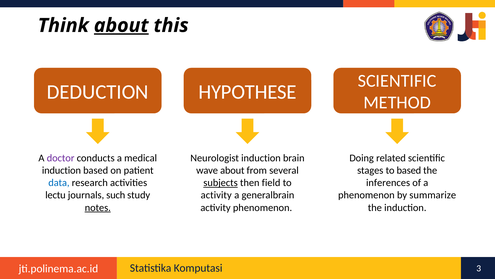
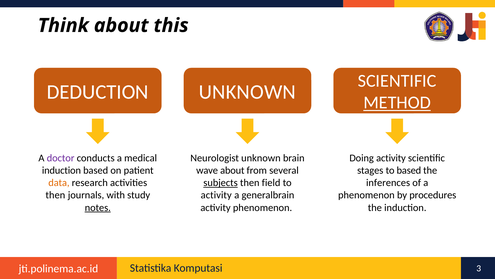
about at (121, 25) underline: present -> none
DEDUCTION HYPOTHESE: HYPOTHESE -> UNKNOWN
METHOD underline: none -> present
Neurologist induction: induction -> unknown
Doing related: related -> activity
data colour: blue -> orange
lectu at (55, 195): lectu -> then
such: such -> with
summarize: summarize -> procedures
